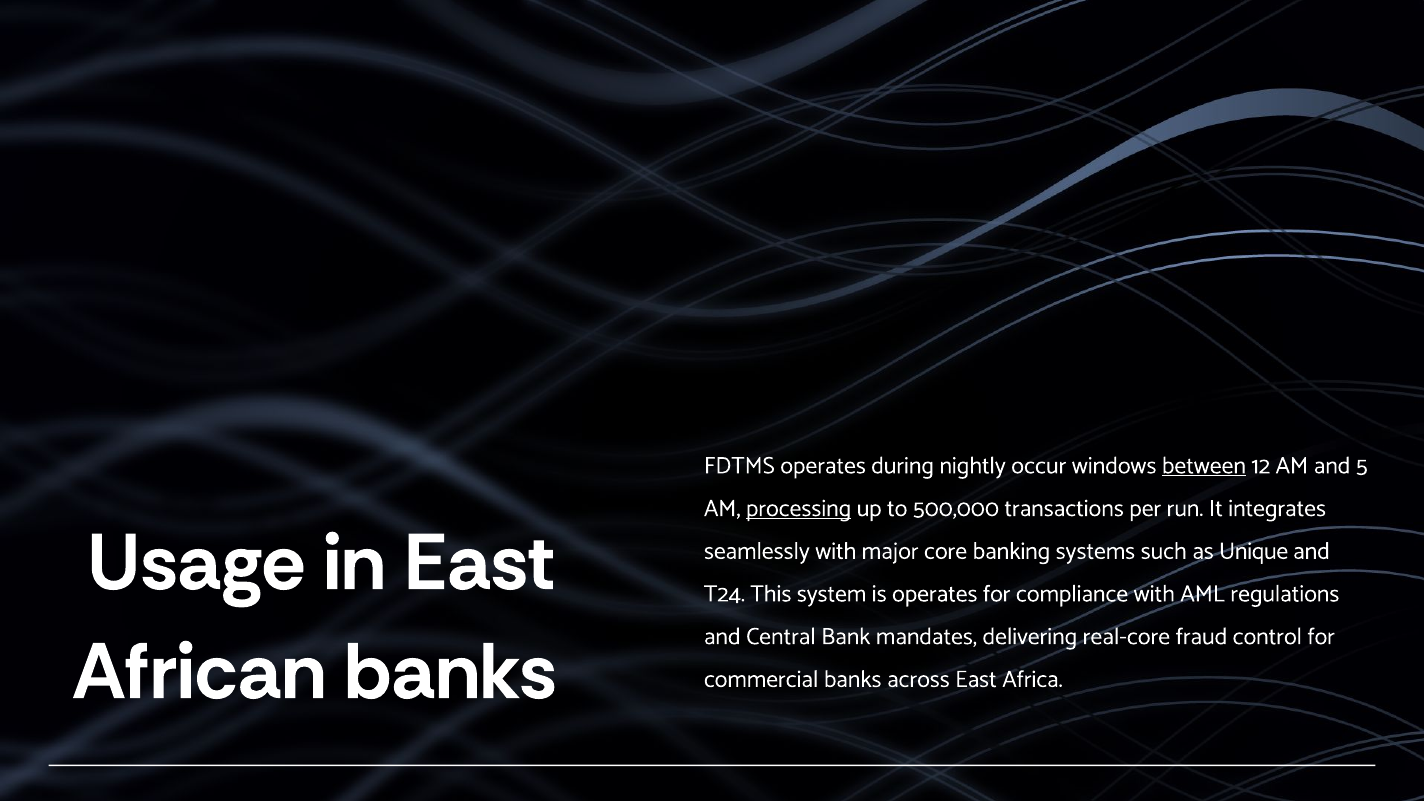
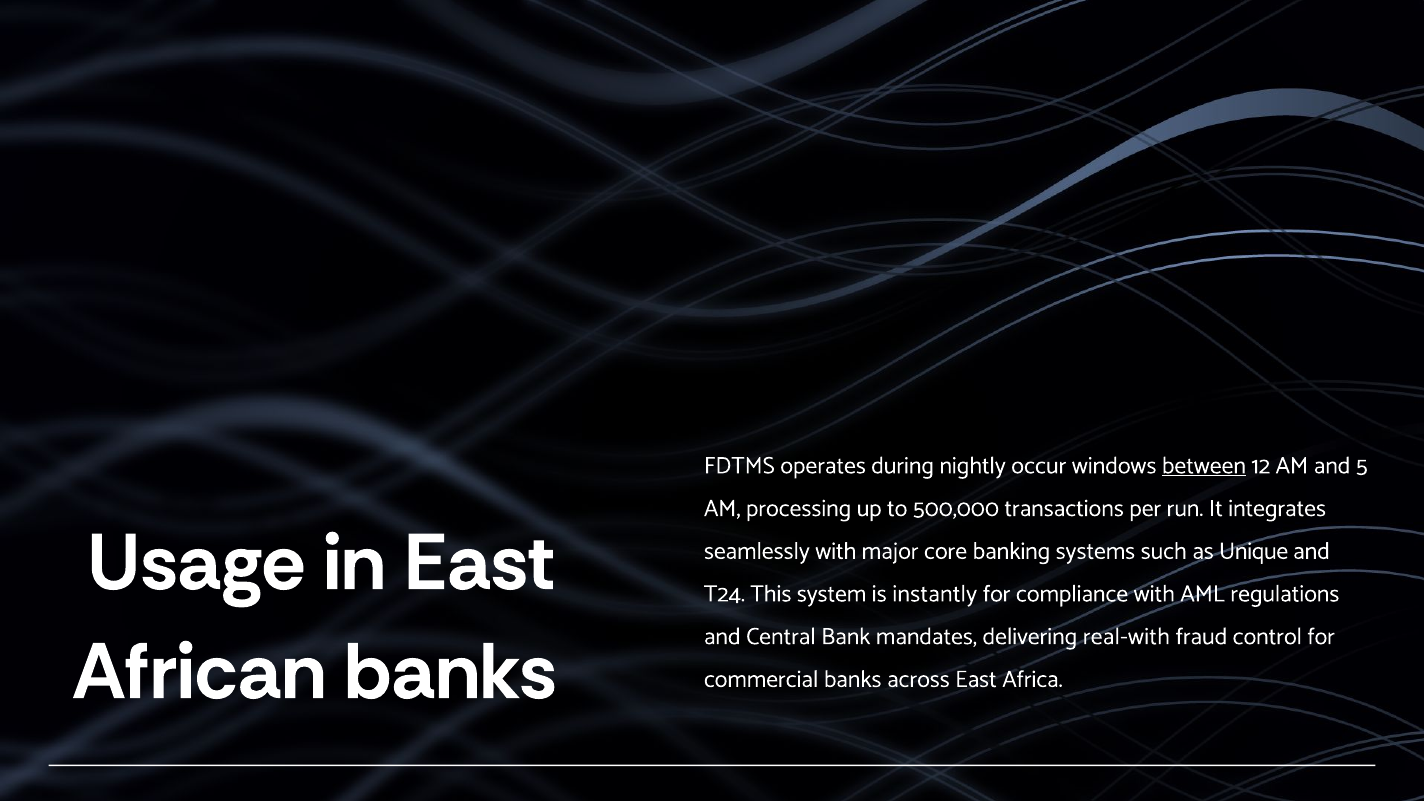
processing underline: present -> none
is operates: operates -> instantly
real-core: real-core -> real-with
